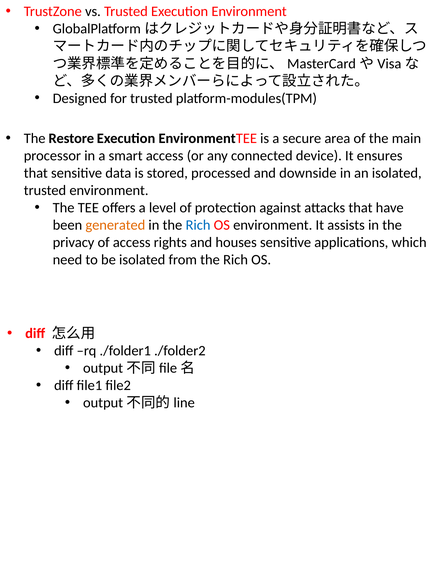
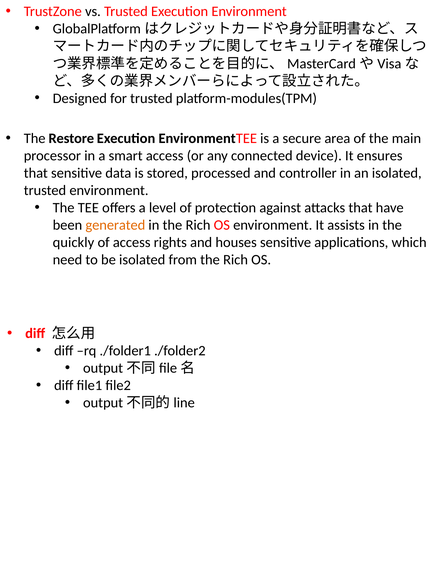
downside: downside -> controller
Rich at (198, 225) colour: blue -> black
privacy: privacy -> quickly
